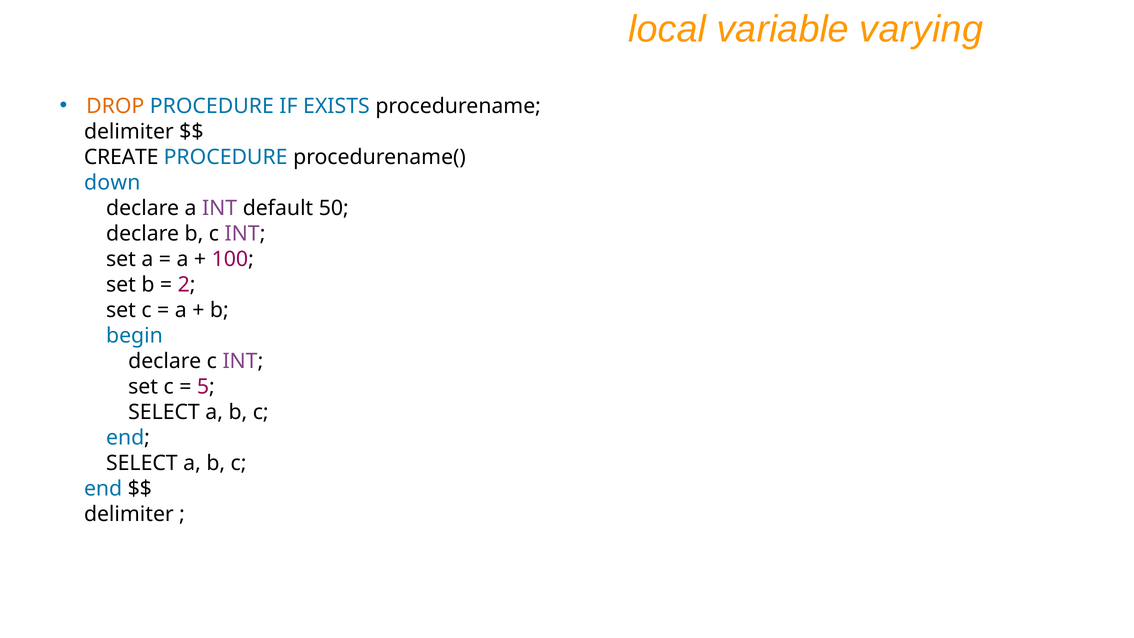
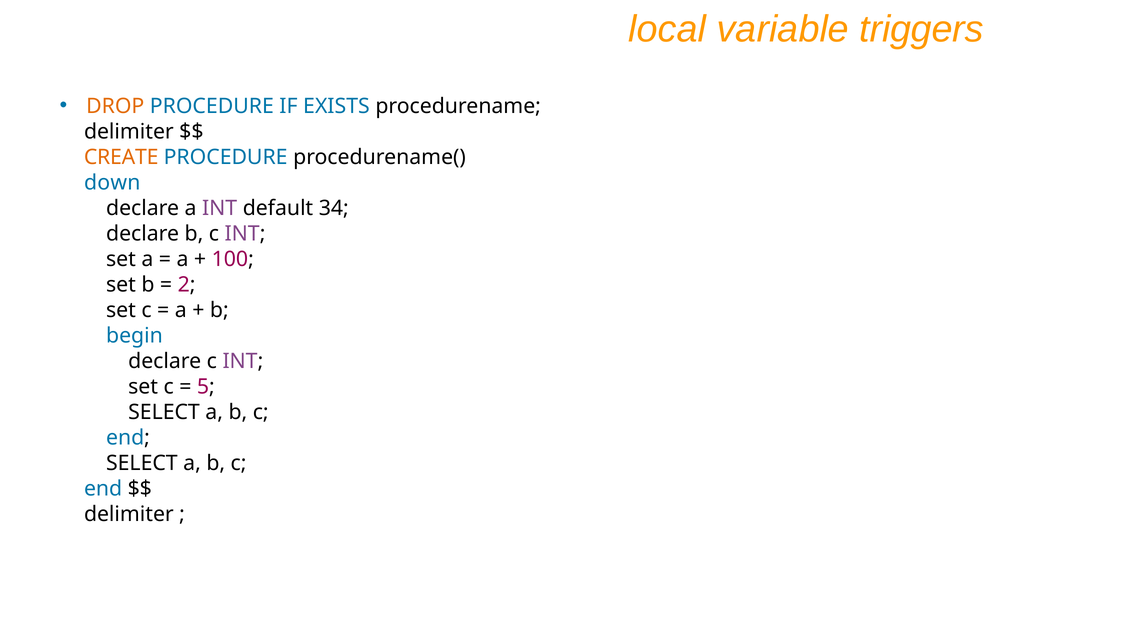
varying: varying -> triggers
CREATE colour: black -> orange
50: 50 -> 34
